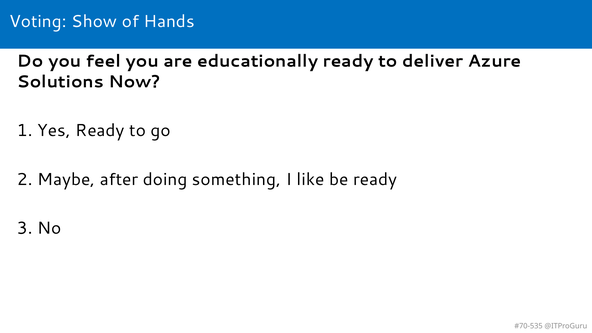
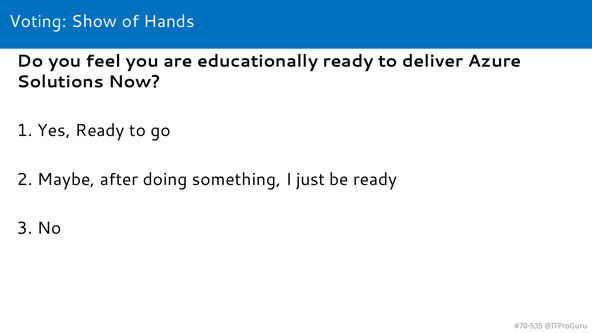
like: like -> just
